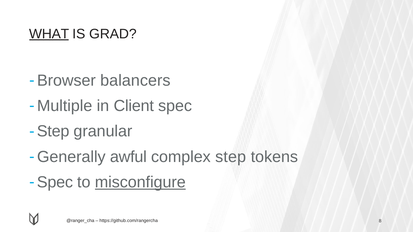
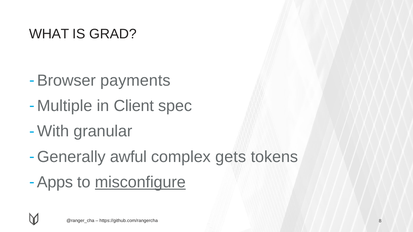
WHAT underline: present -> none
balancers: balancers -> payments
Step at (53, 132): Step -> With
complex step: step -> gets
Spec at (55, 182): Spec -> Apps
